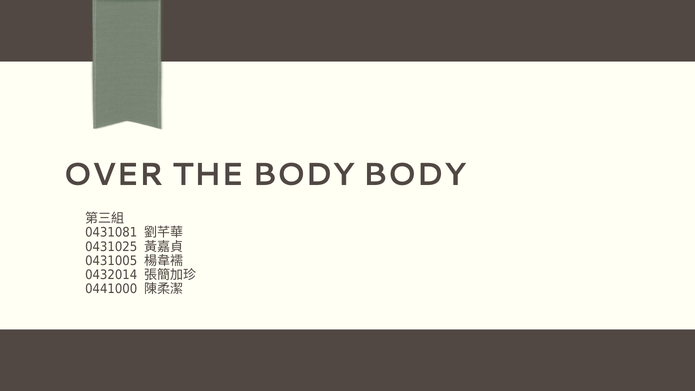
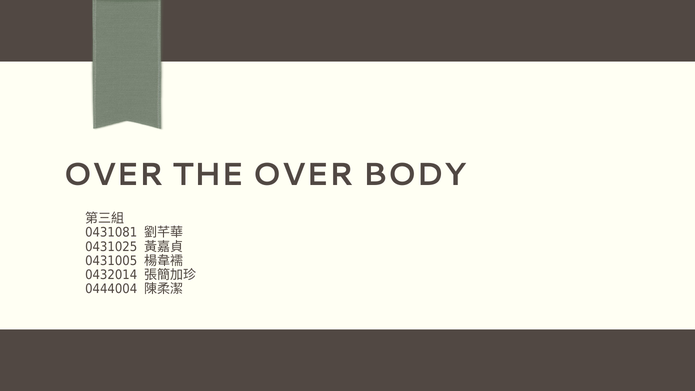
THE BODY: BODY -> OVER
0441000: 0441000 -> 0444004
